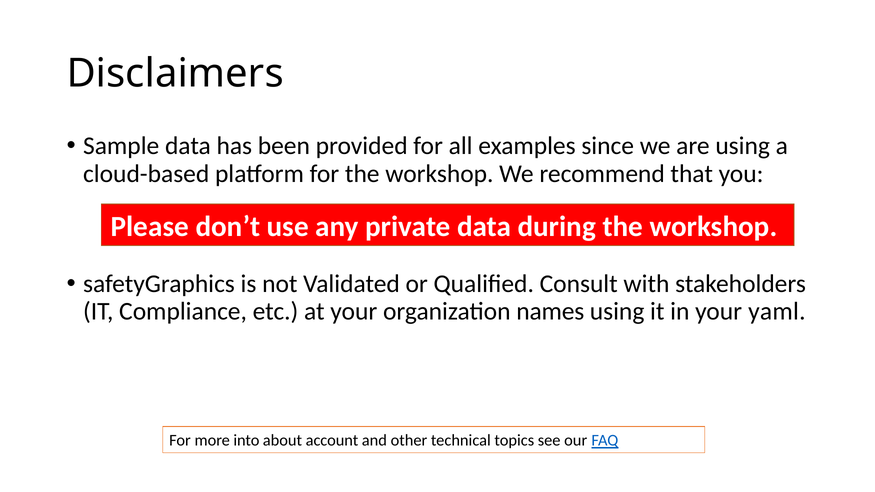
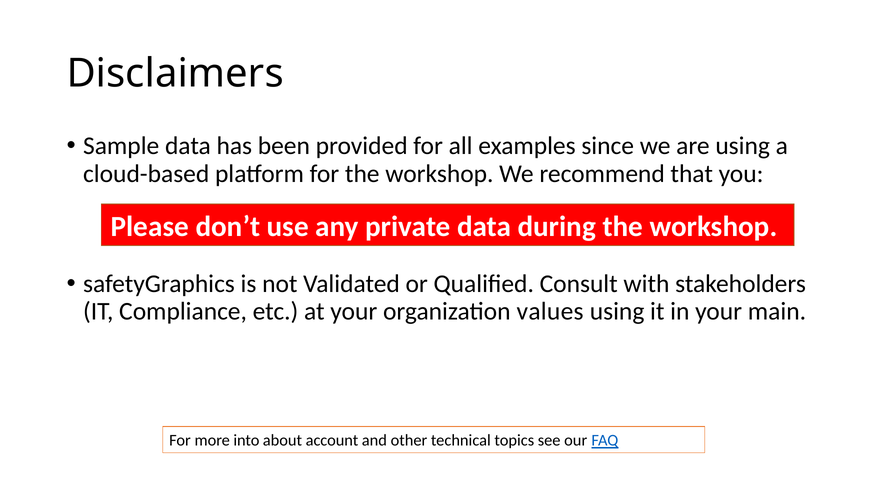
names: names -> values
yaml: yaml -> main
